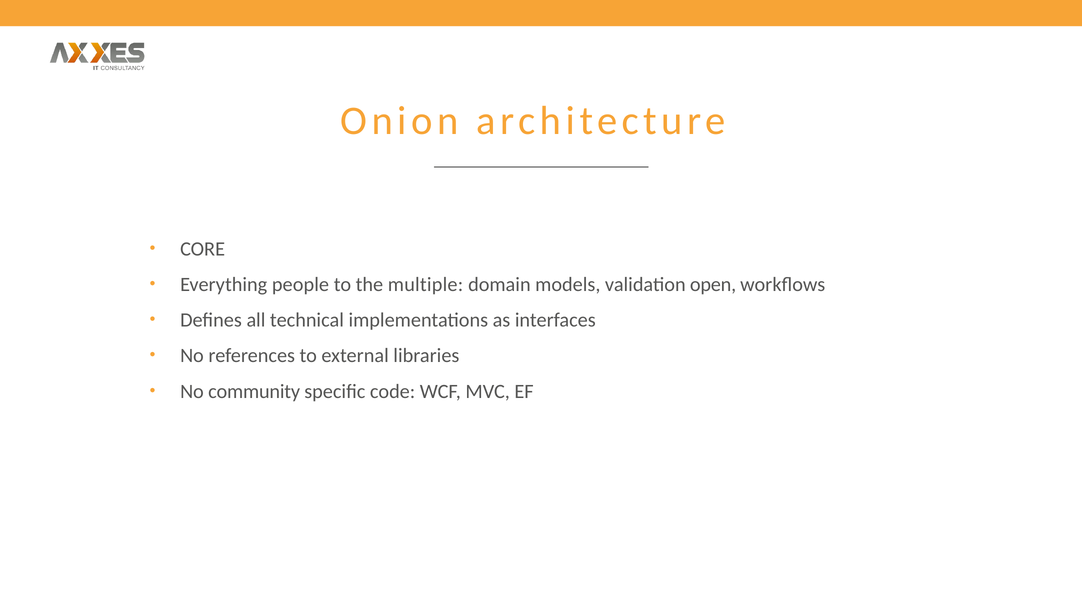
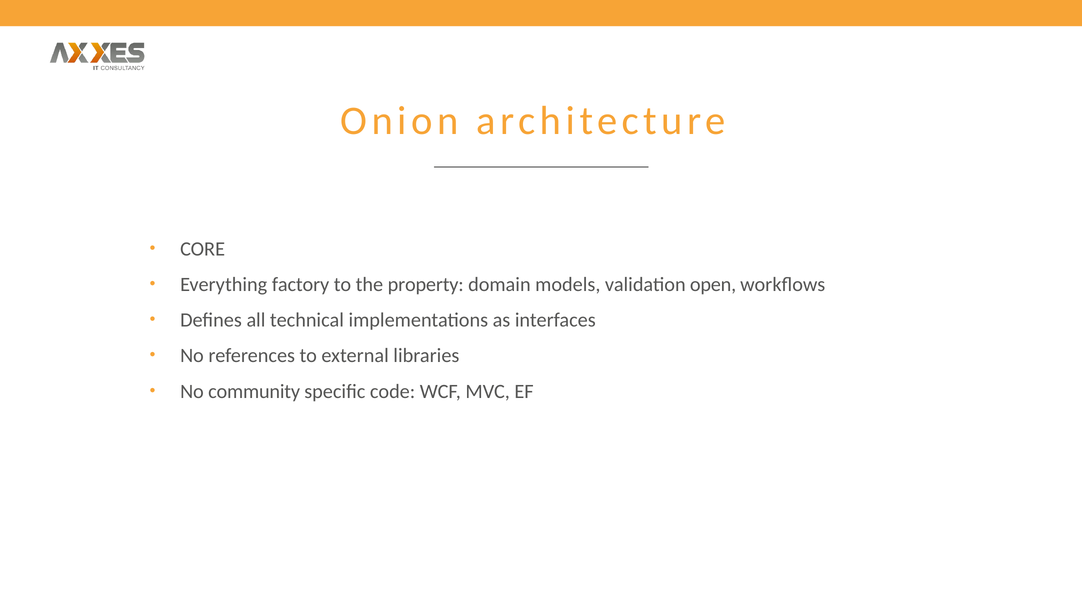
people: people -> factory
multiple: multiple -> property
